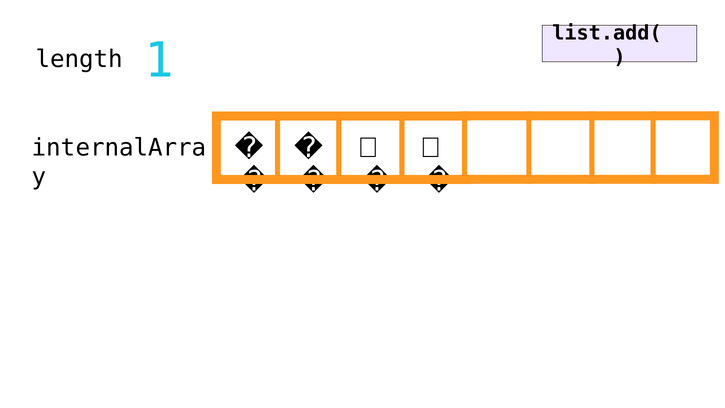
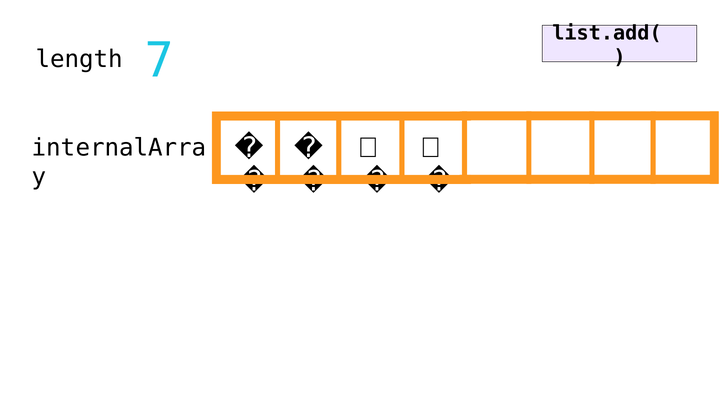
1: 1 -> 7
